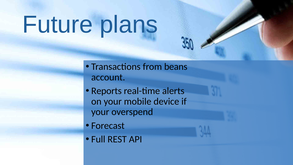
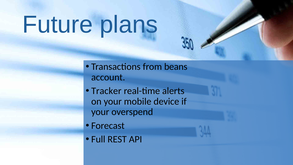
Reports: Reports -> Tracker
